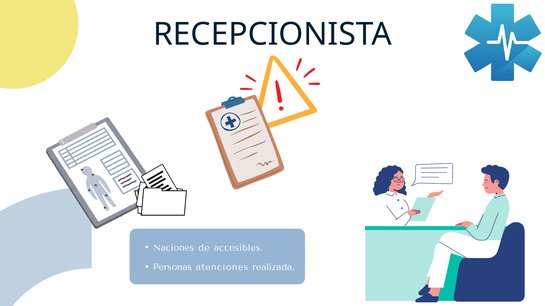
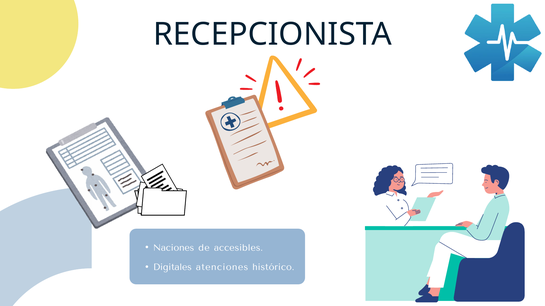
Personas: Personas -> Digitales
realizada: realizada -> histórico
